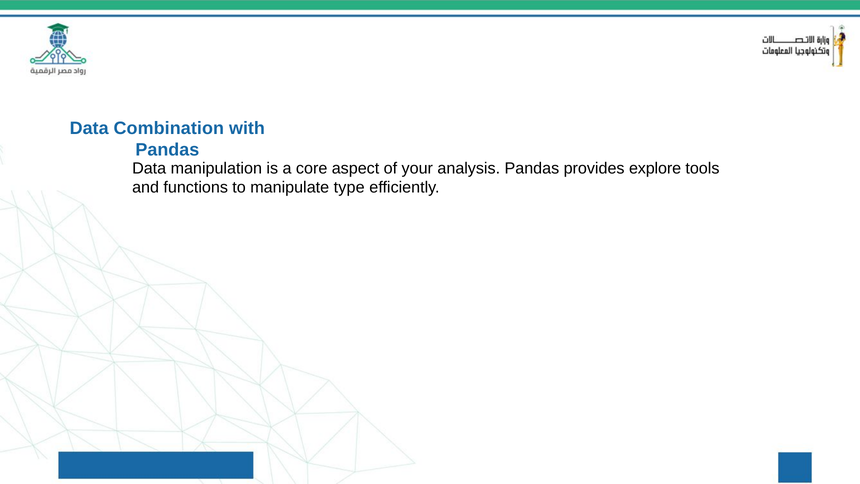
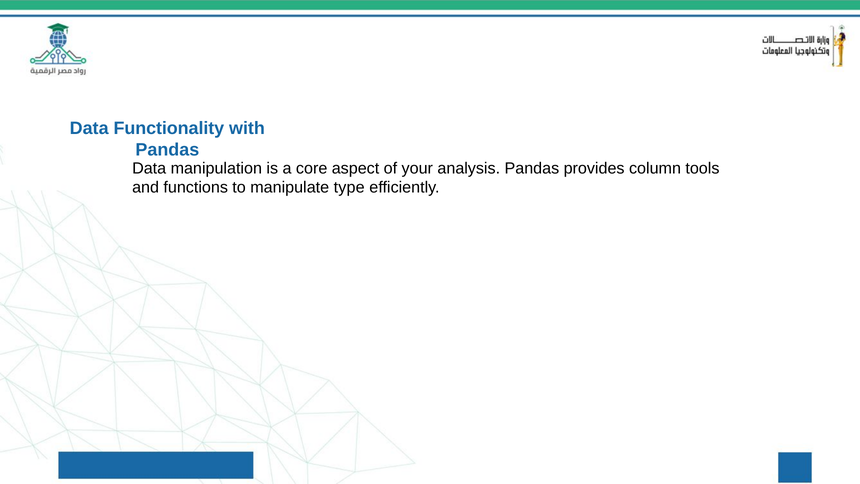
Combination: Combination -> Functionality
explore: explore -> column
